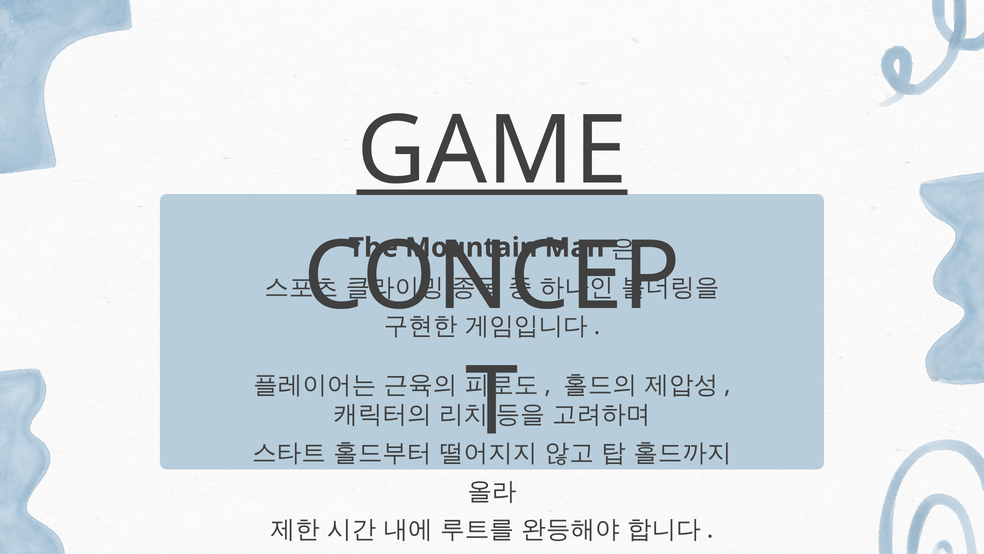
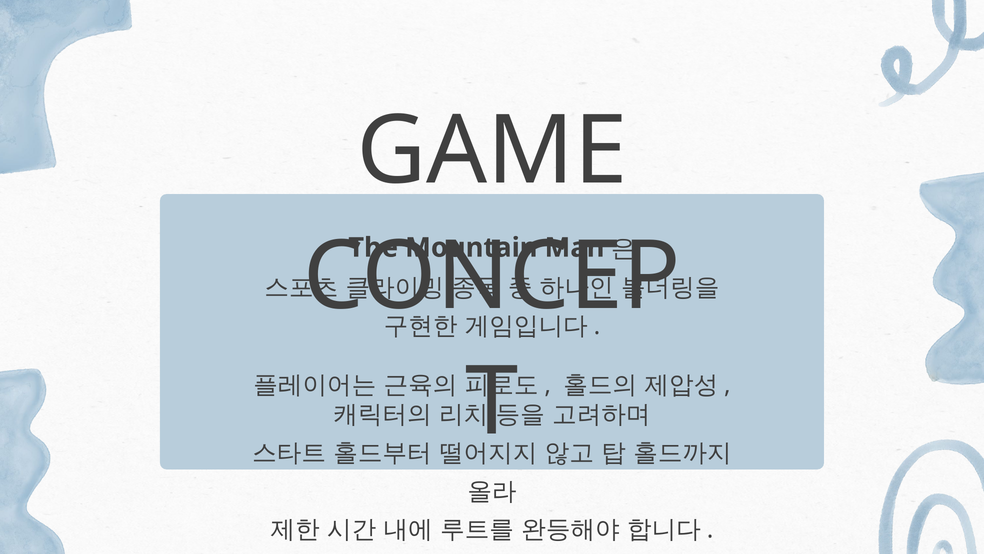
GAME underline: present -> none
